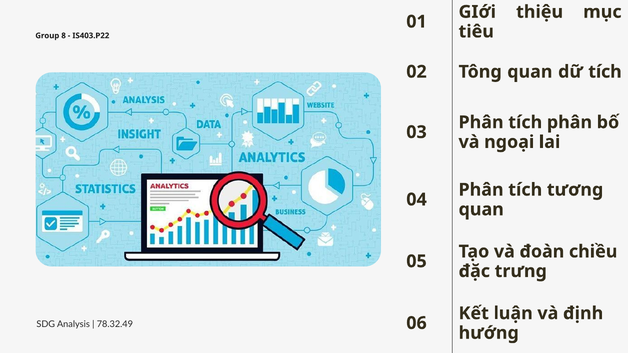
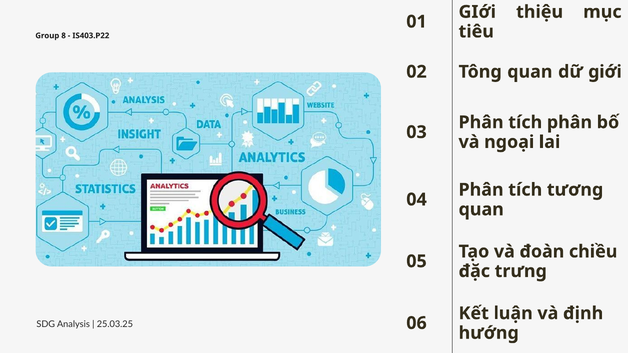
dữ tích: tích -> giới
78.32.49: 78.32.49 -> 25.03.25
